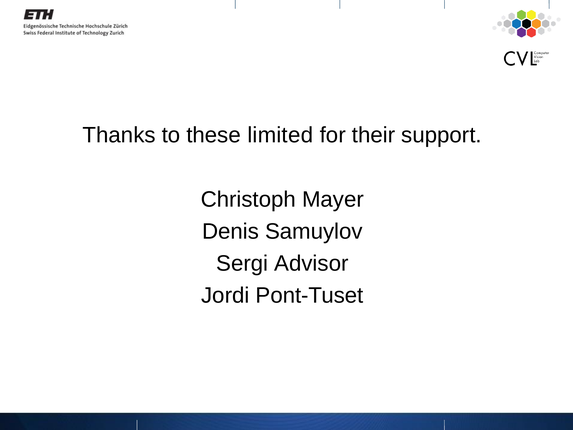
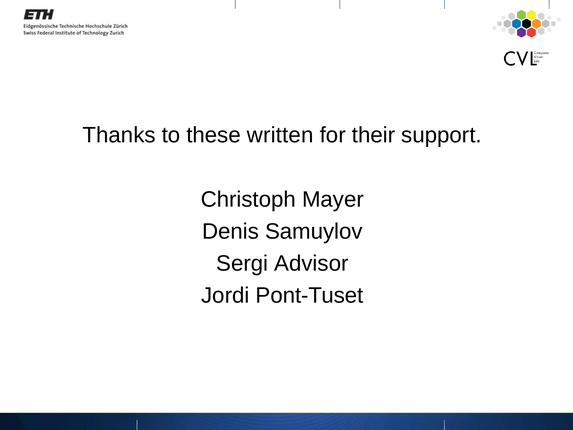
limited: limited -> written
